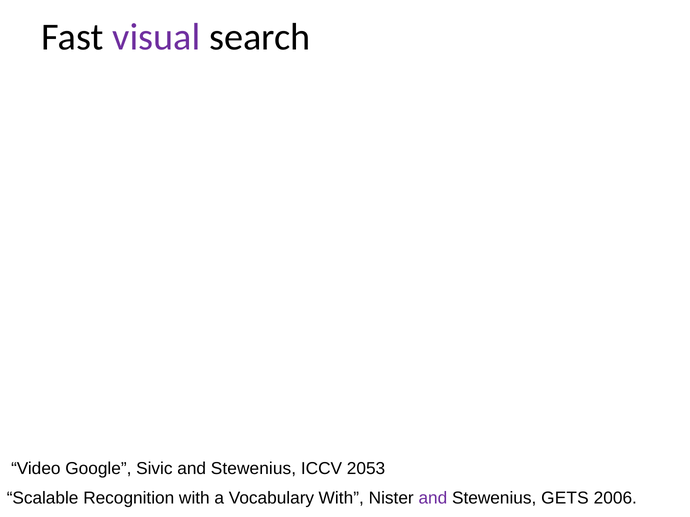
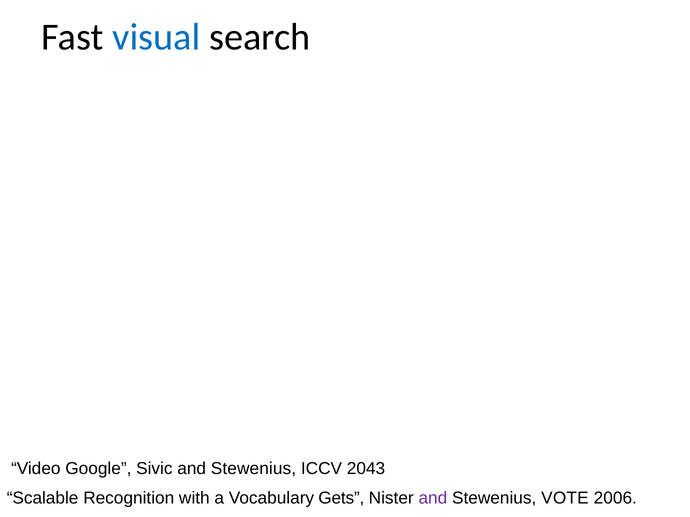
visual colour: purple -> blue
2053: 2053 -> 2043
Vocabulary With: With -> Gets
GETS: GETS -> VOTE
